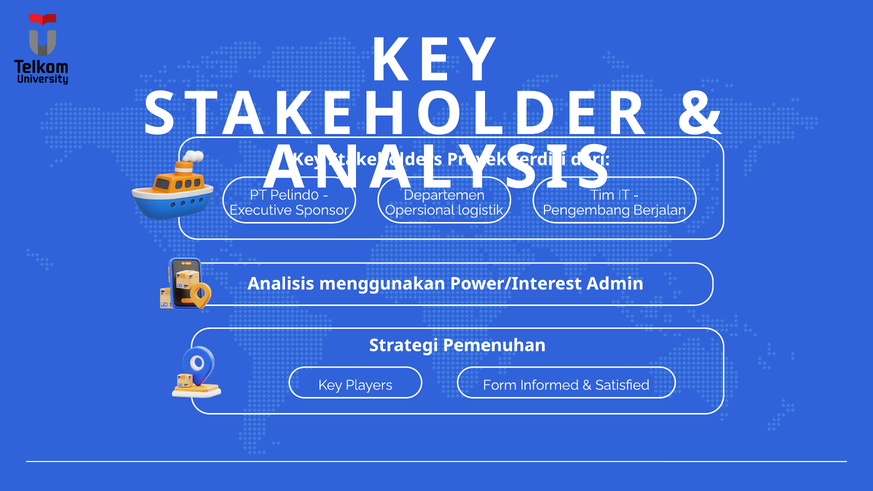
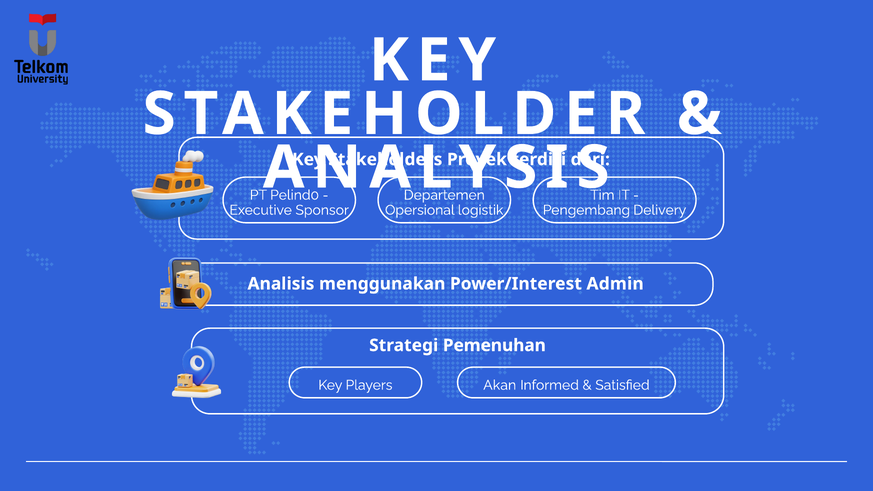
Berjalan: Berjalan -> Delivery
Form: Form -> Akan
